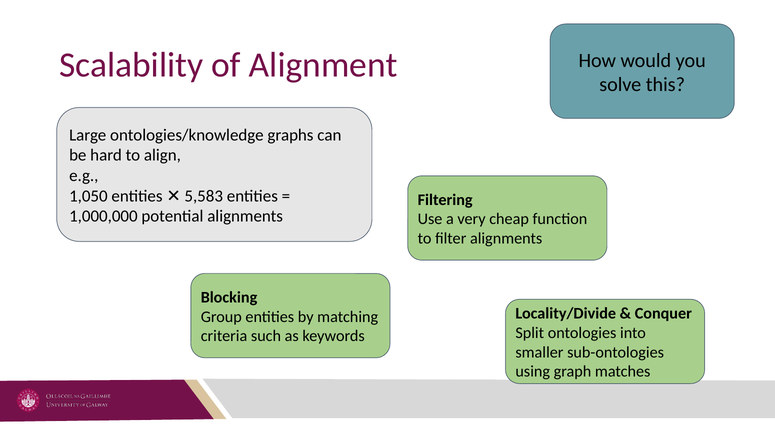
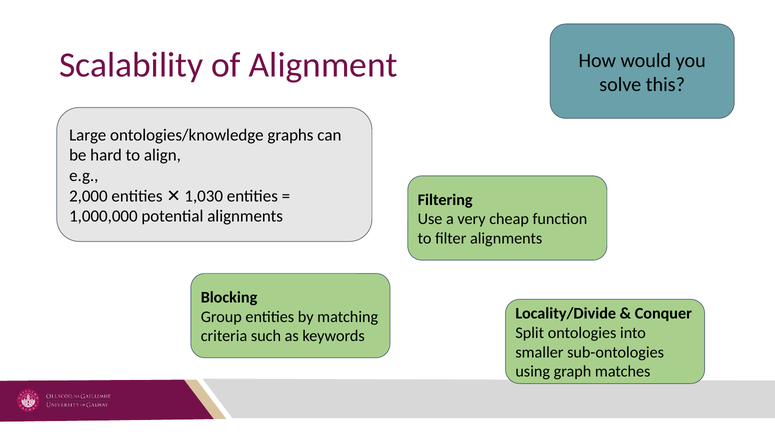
1,050: 1,050 -> 2,000
5,583: 5,583 -> 1,030
